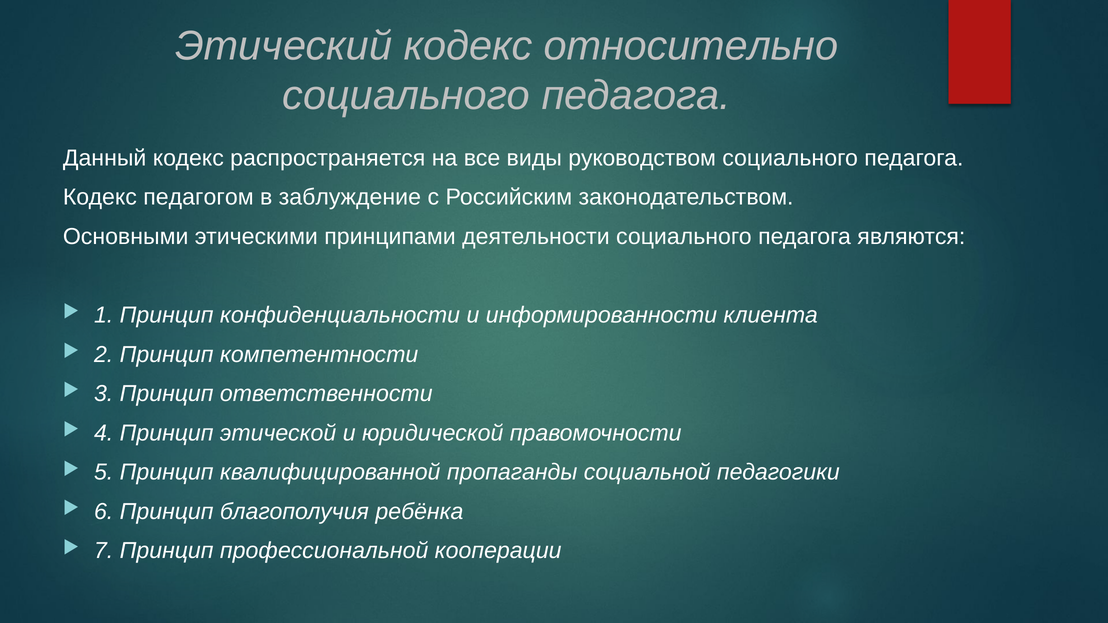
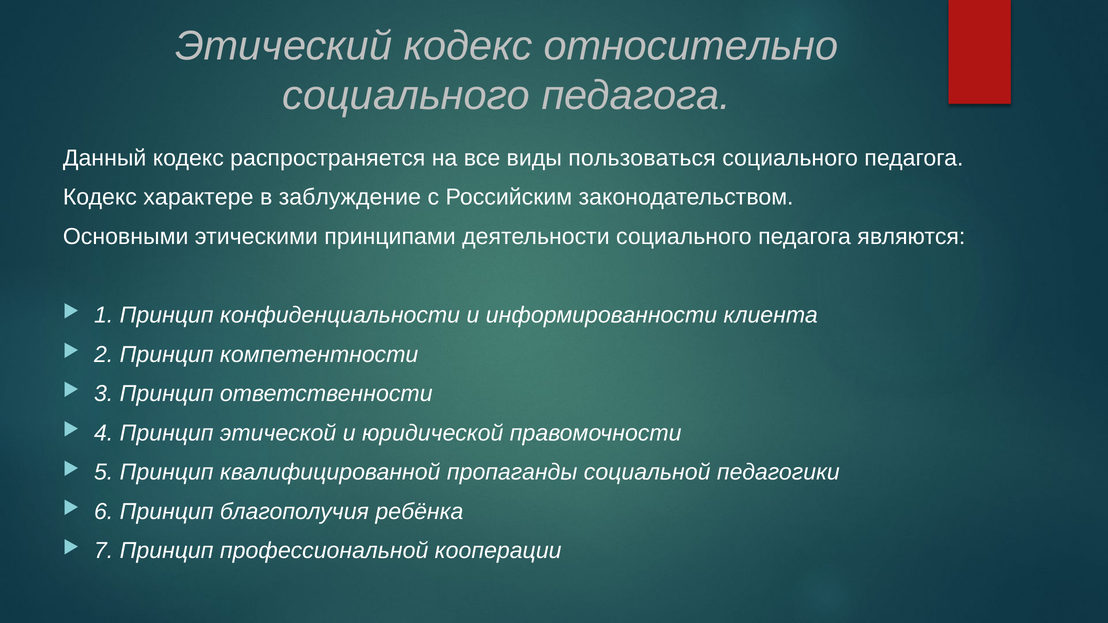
руководством: руководством -> пользоваться
педагогом: педагогом -> характере
